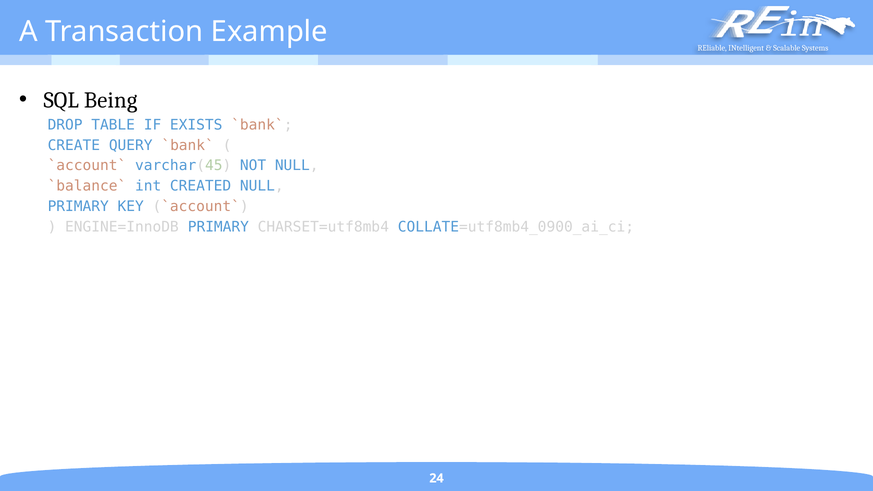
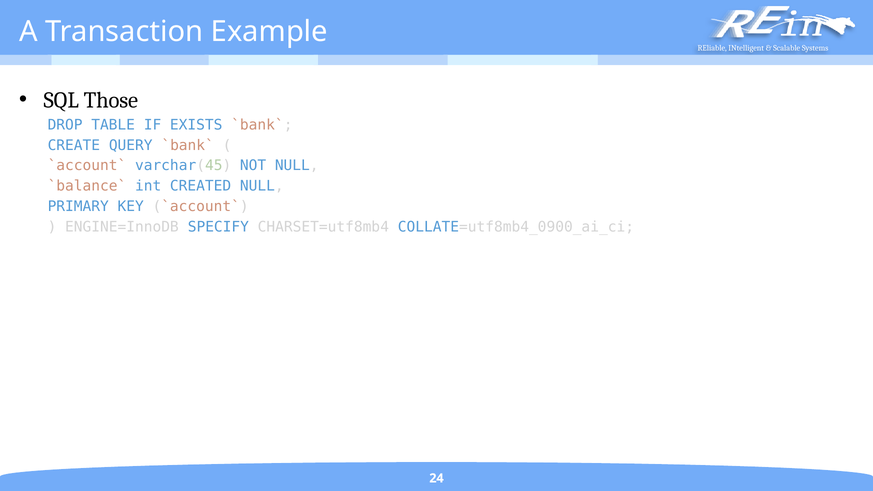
Being: Being -> Those
ENGINE=InnoDB PRIMARY: PRIMARY -> SPECIFY
